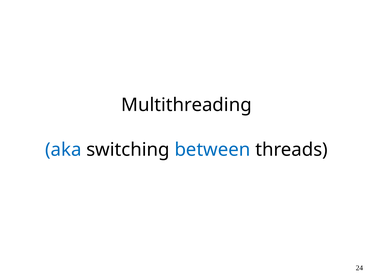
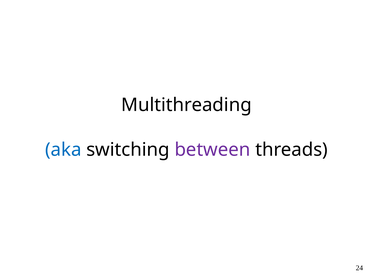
between colour: blue -> purple
